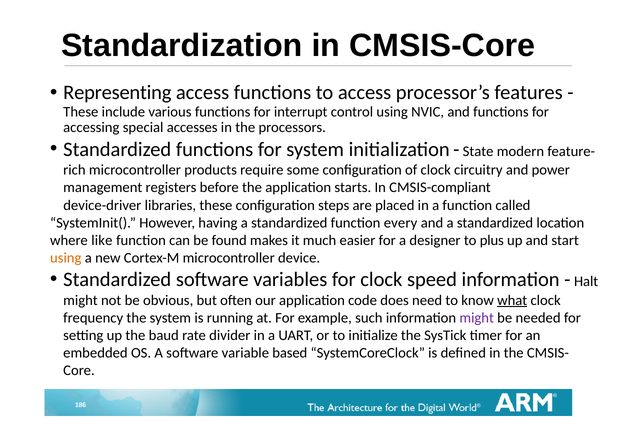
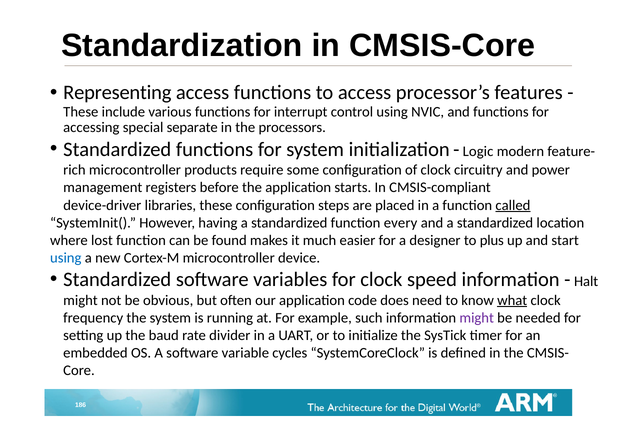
accesses: accesses -> separate
State: State -> Logic
called underline: none -> present
like: like -> lost
using at (66, 258) colour: orange -> blue
based: based -> cycles
